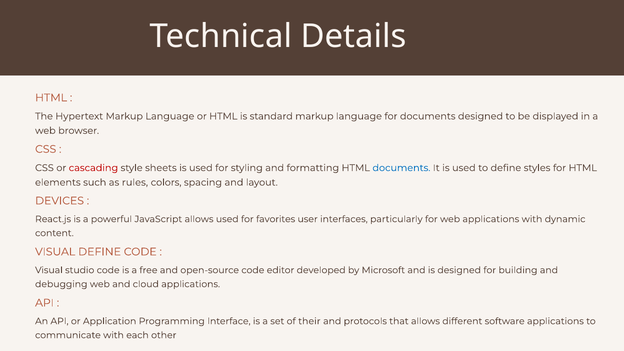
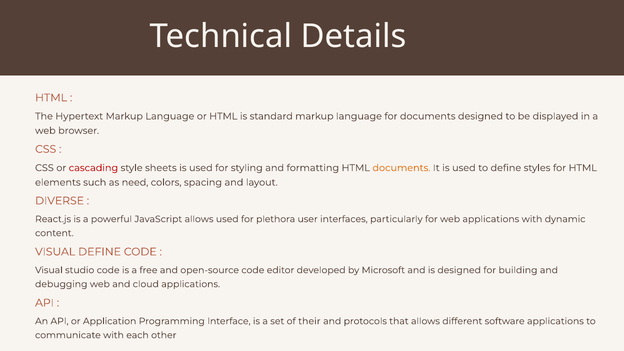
documents at (401, 168) colour: blue -> orange
rules: rules -> need
DEVICES: DEVICES -> DIVERSE
favorites: favorites -> plethora
